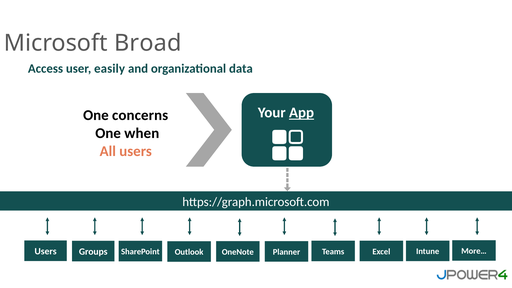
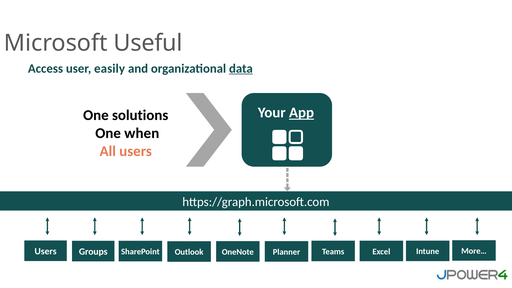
Broad: Broad -> Useful
data underline: none -> present
concerns: concerns -> solutions
